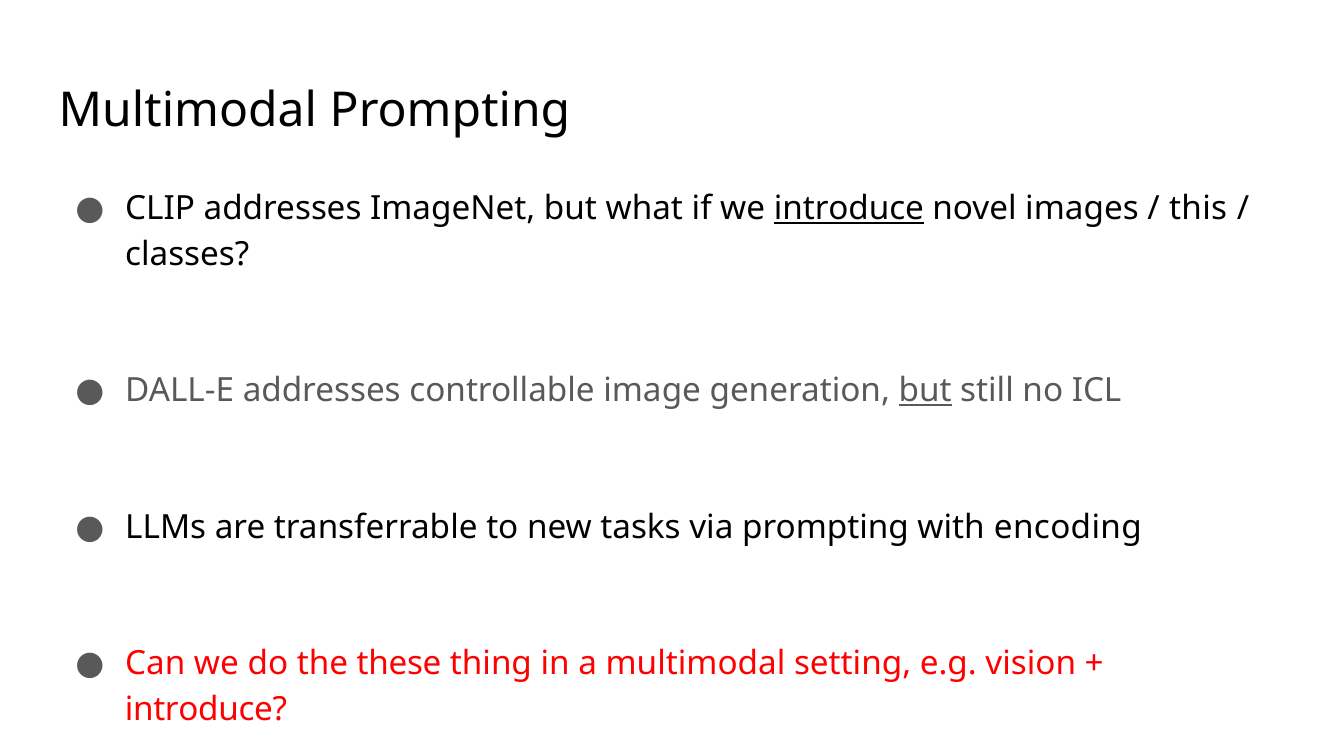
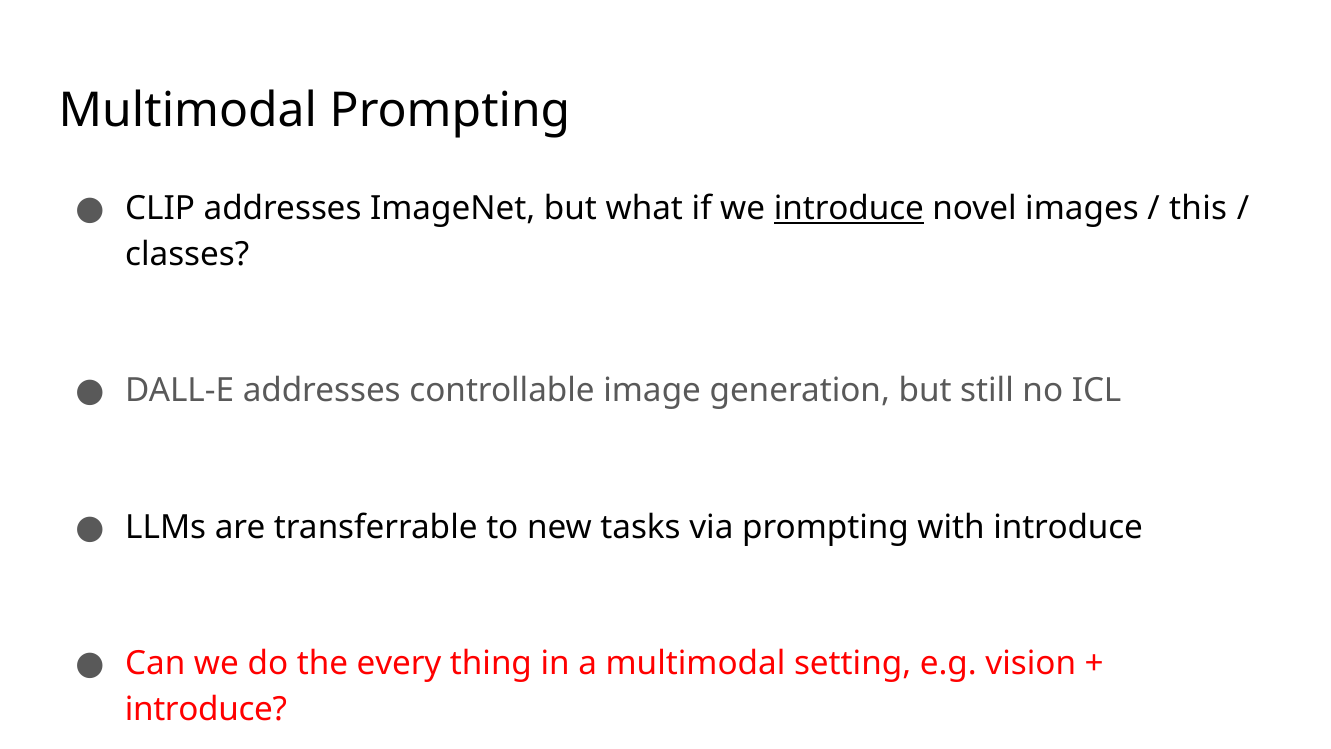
but at (925, 391) underline: present -> none
with encoding: encoding -> introduce
these: these -> every
